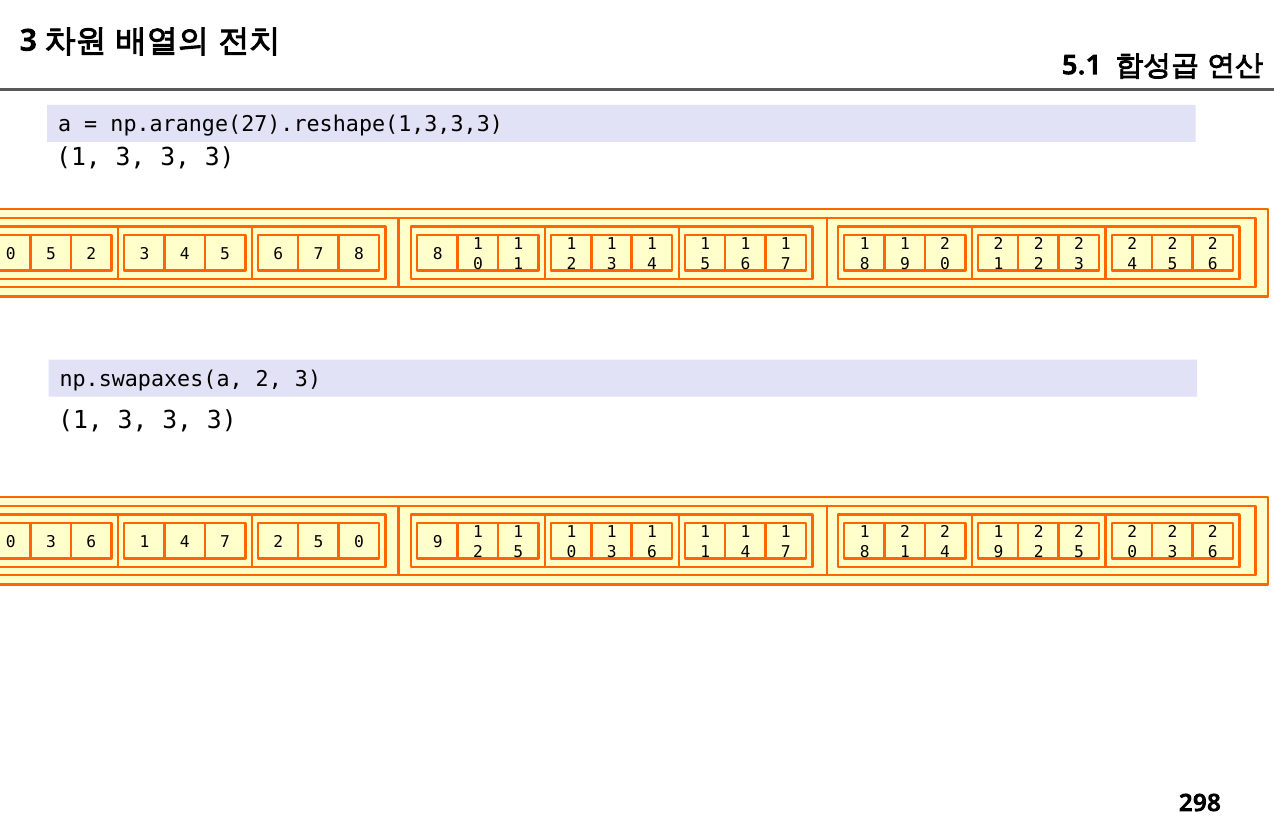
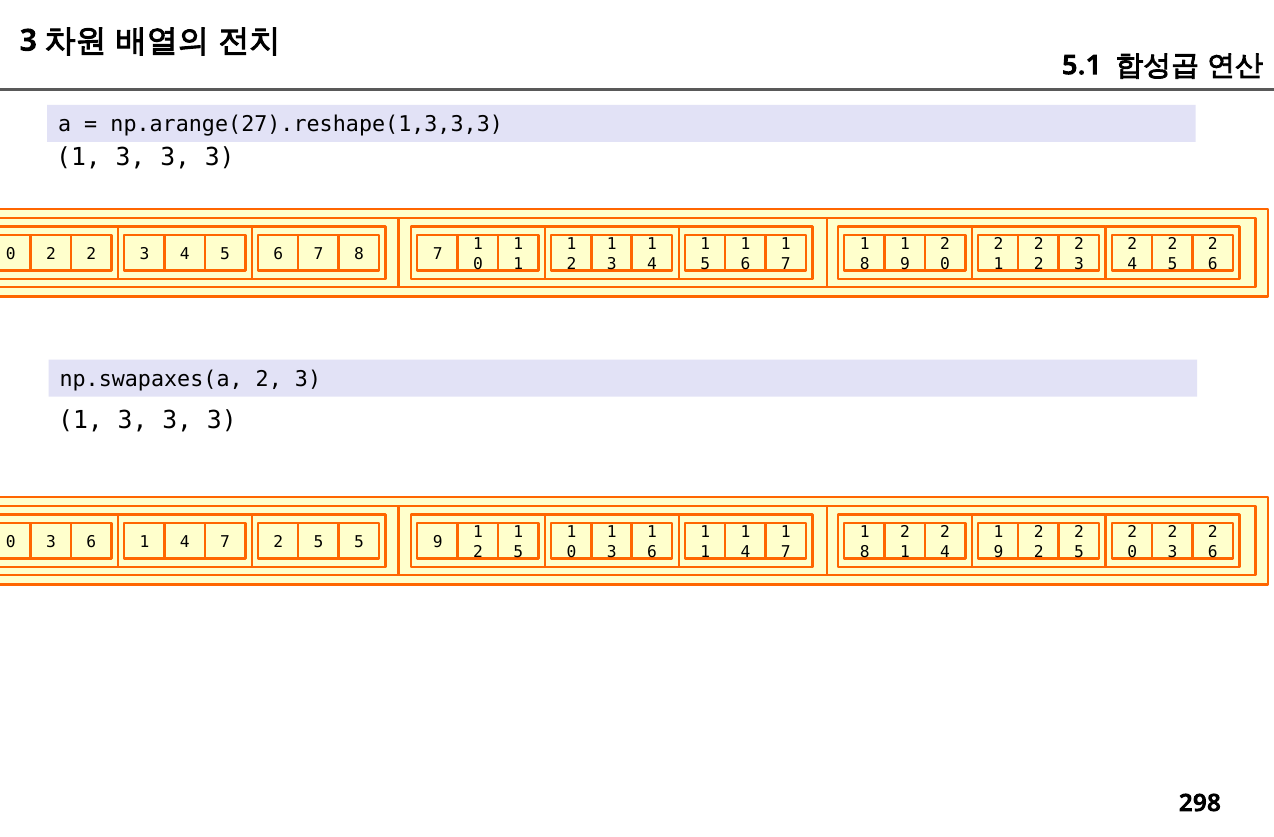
5 at (51, 254): 5 -> 2
8 8: 8 -> 7
5 0: 0 -> 5
